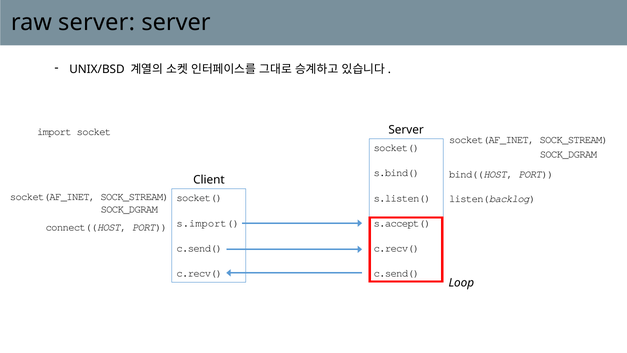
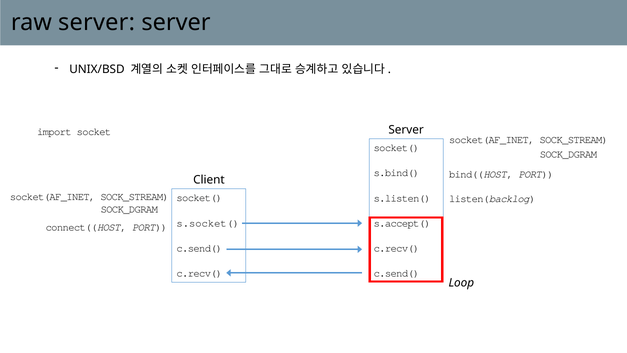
s.import(: s.import( -> s.socket(
